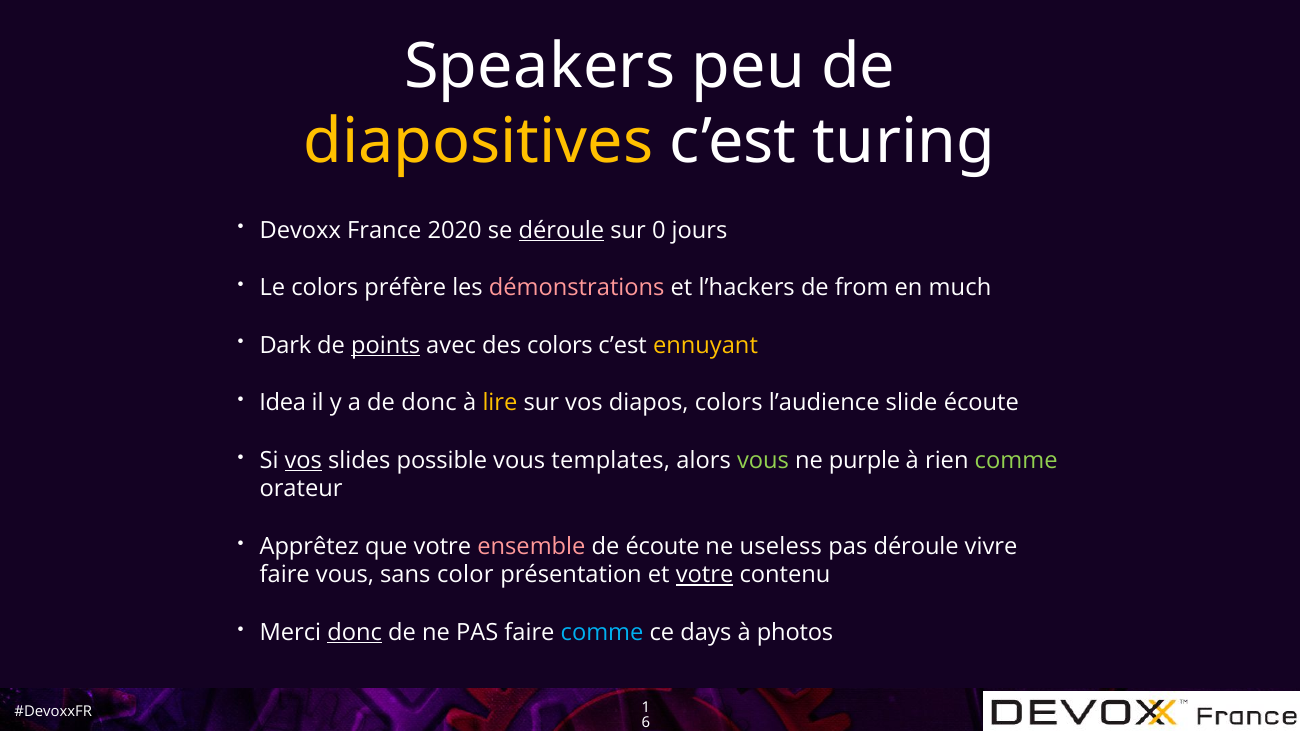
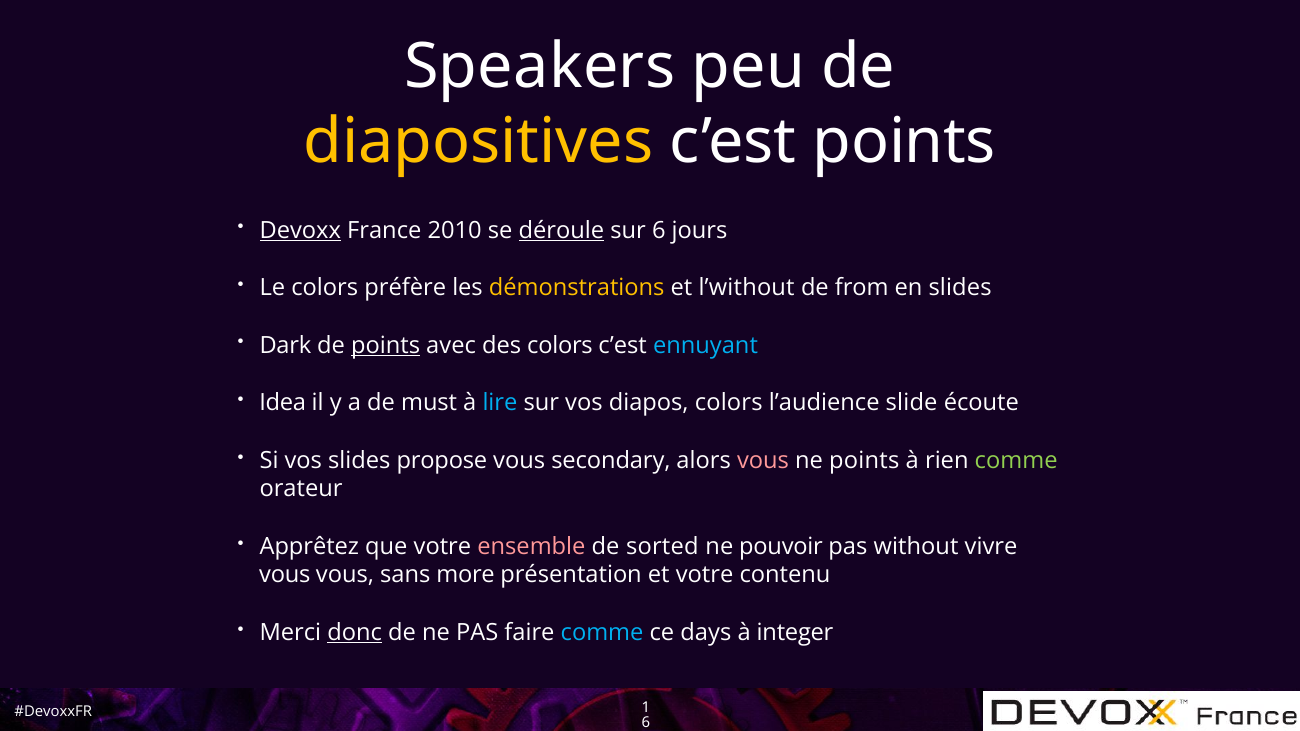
c’est turing: turing -> points
Devoxx underline: none -> present
2020: 2020 -> 2010
sur 0: 0 -> 6
démonstrations colour: pink -> yellow
l’hackers: l’hackers -> l’without
en much: much -> slides
ennuyant colour: yellow -> light blue
de donc: donc -> must
lire colour: yellow -> light blue
vos at (303, 461) underline: present -> none
possible: possible -> propose
templates: templates -> secondary
vous at (763, 461) colour: light green -> pink
ne purple: purple -> points
de écoute: écoute -> sorted
useless: useless -> pouvoir
pas déroule: déroule -> without
faire at (285, 575): faire -> vous
color: color -> more
votre at (705, 575) underline: present -> none
photos: photos -> integer
